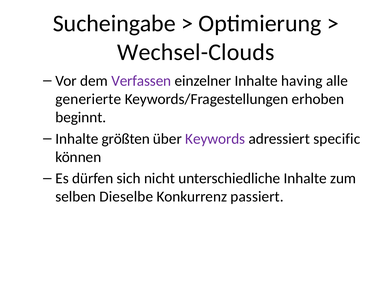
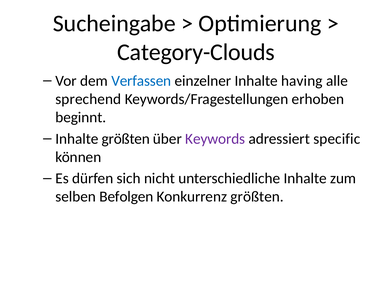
Wechsel-Clouds: Wechsel-Clouds -> Category-Clouds
Verfassen colour: purple -> blue
generierte: generierte -> sprechend
Dieselbe: Dieselbe -> Befolgen
Konkurrenz passiert: passiert -> größten
